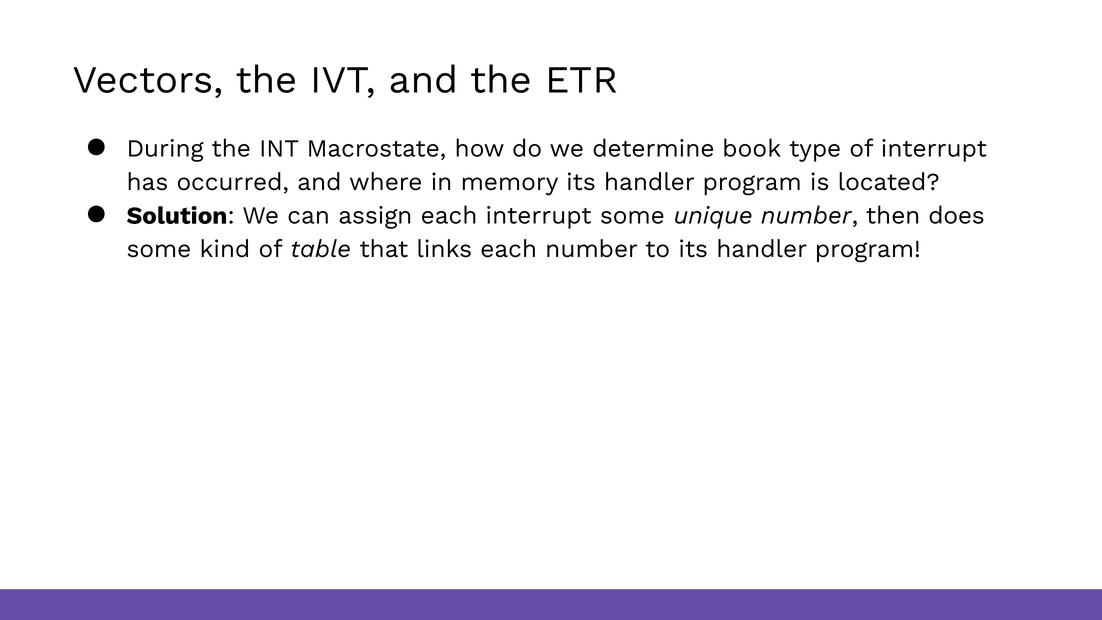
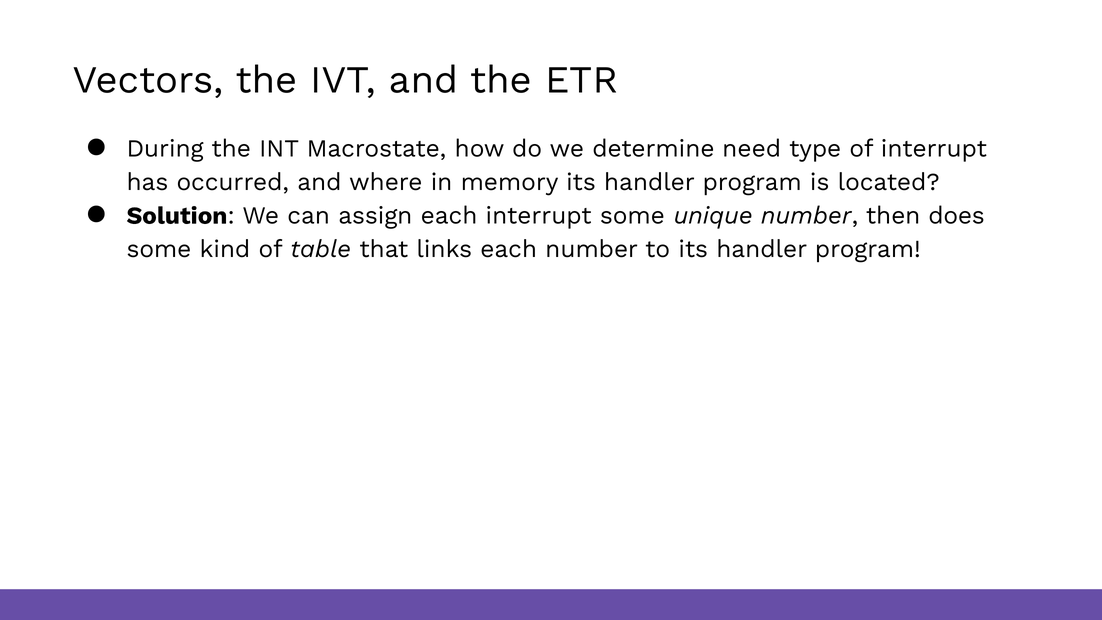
book: book -> need
